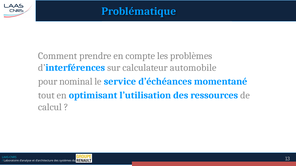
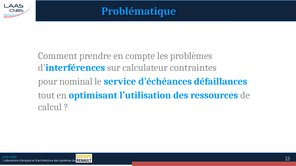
automobile: automobile -> contraintes
momentané: momentané -> défaillances
